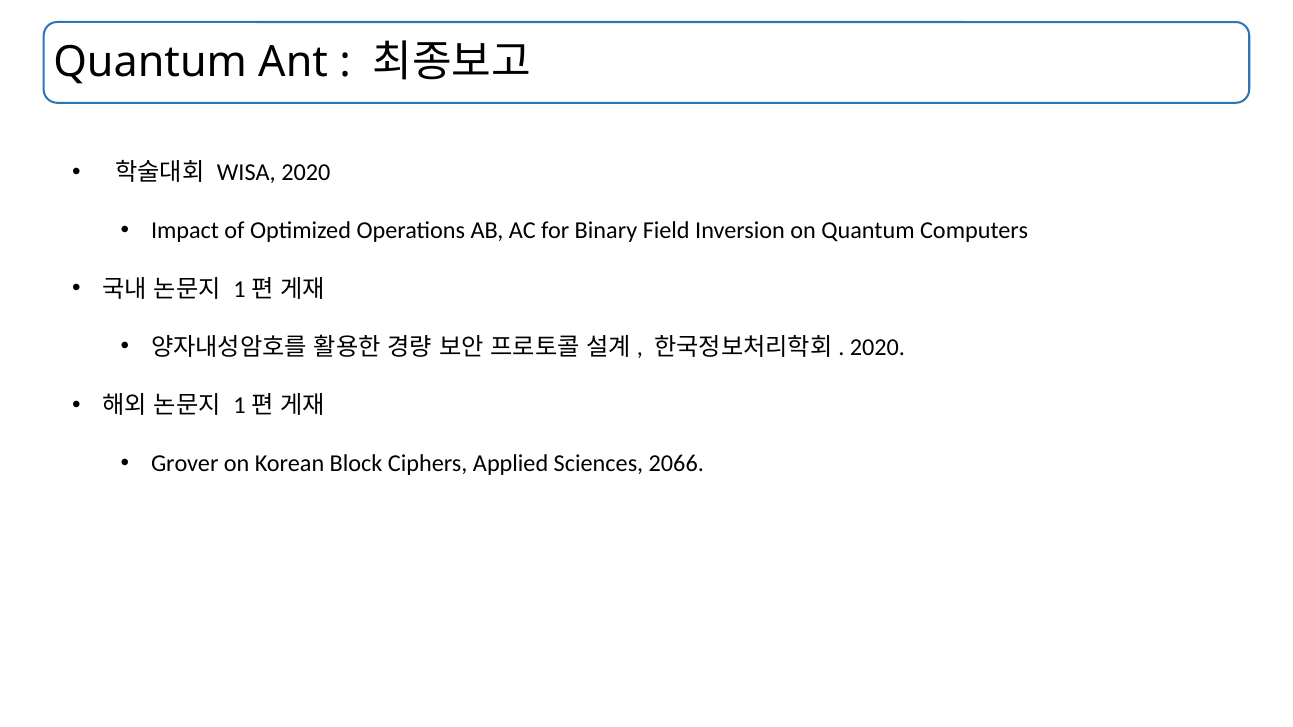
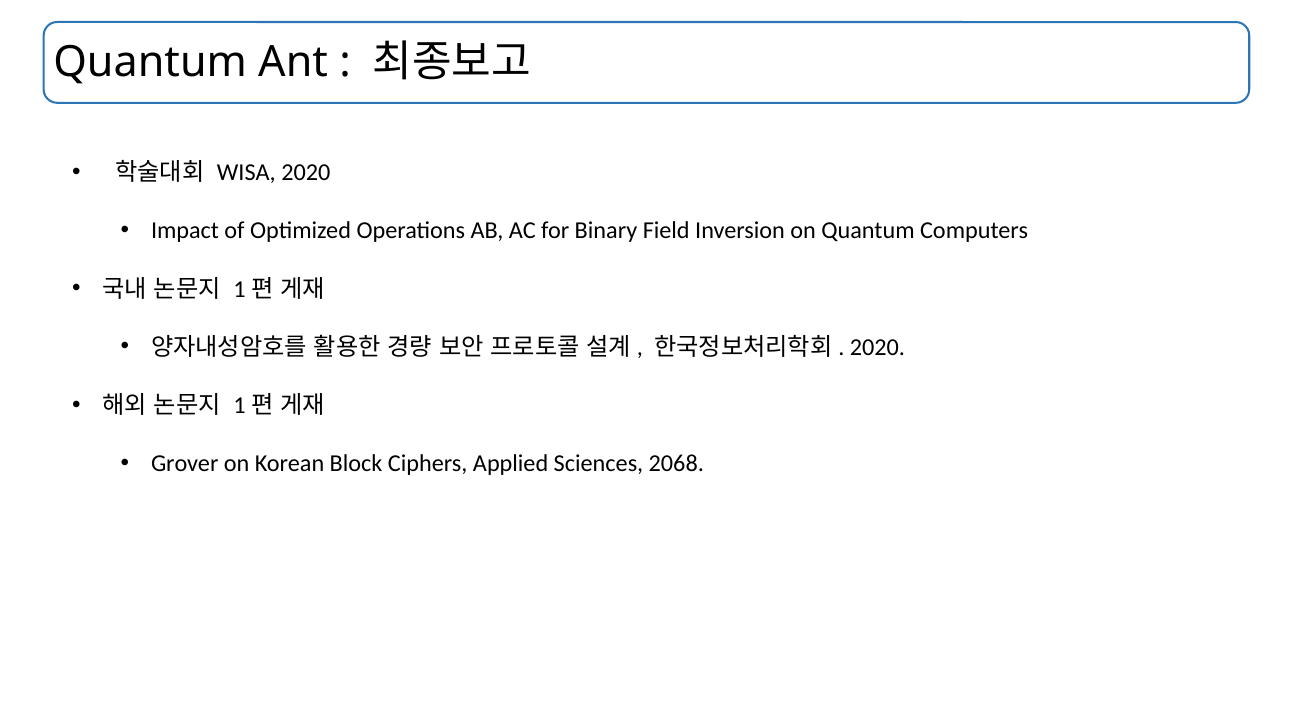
2066: 2066 -> 2068
